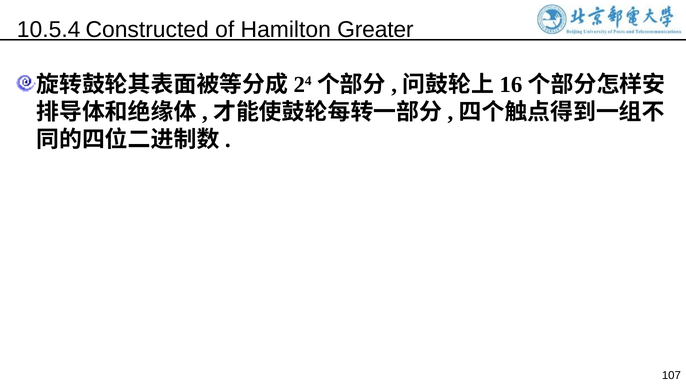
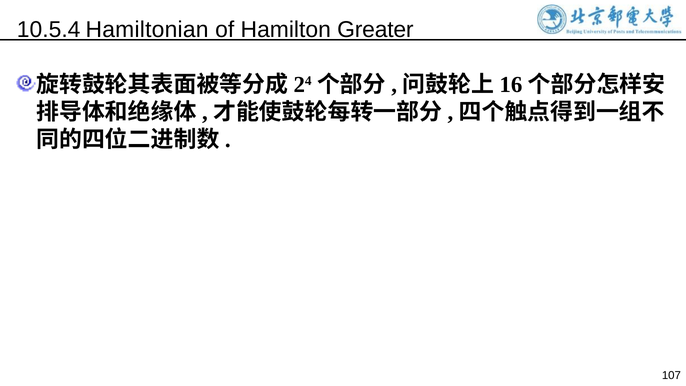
Constructed: Constructed -> Hamiltonian
